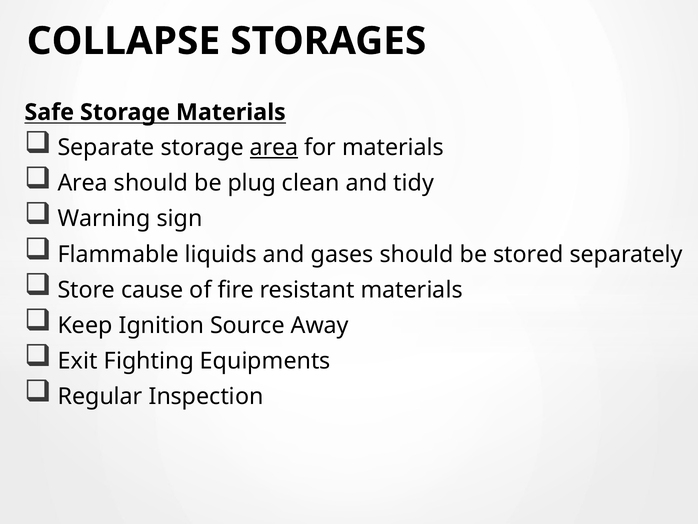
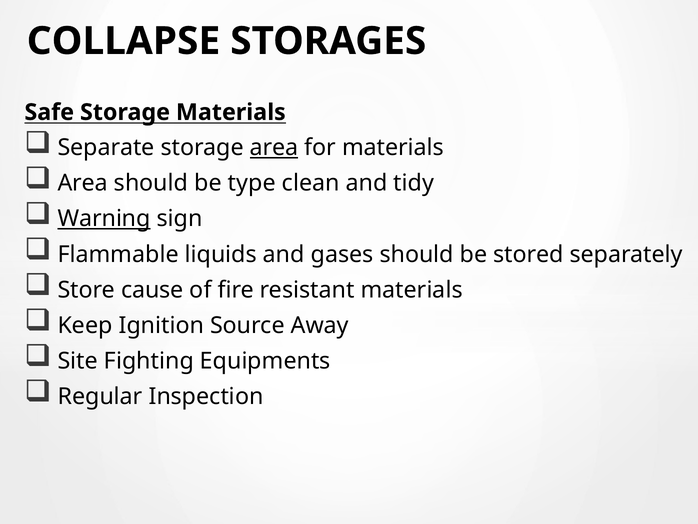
plug: plug -> type
Warning underline: none -> present
Exit: Exit -> Site
